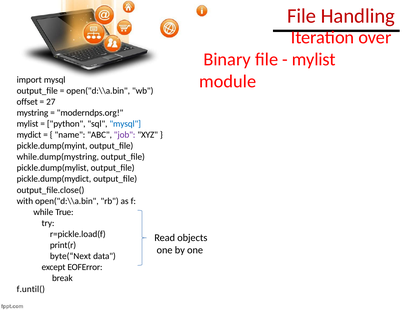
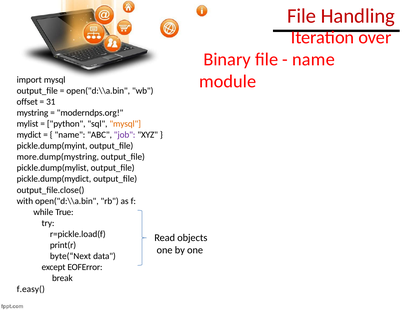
mylist at (314, 59): mylist -> name
27: 27 -> 31
mysql at (125, 124) colour: blue -> orange
while.dump(mystring: while.dump(mystring -> more.dump(mystring
f.until(: f.until( -> f.easy(
